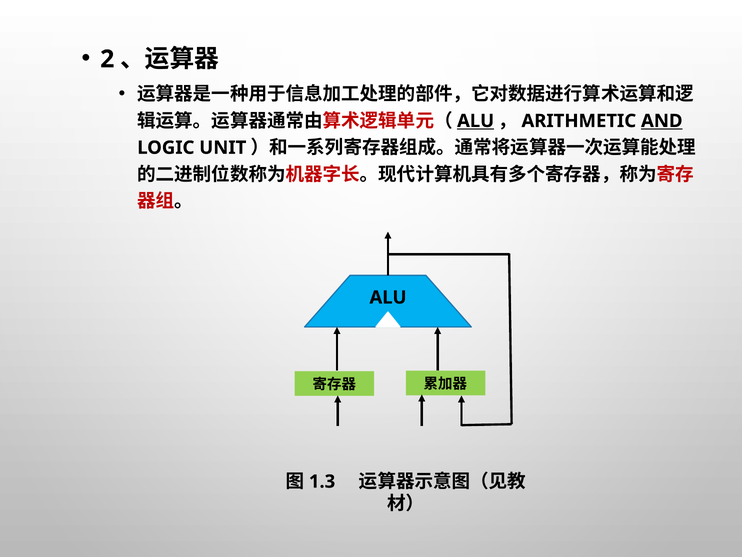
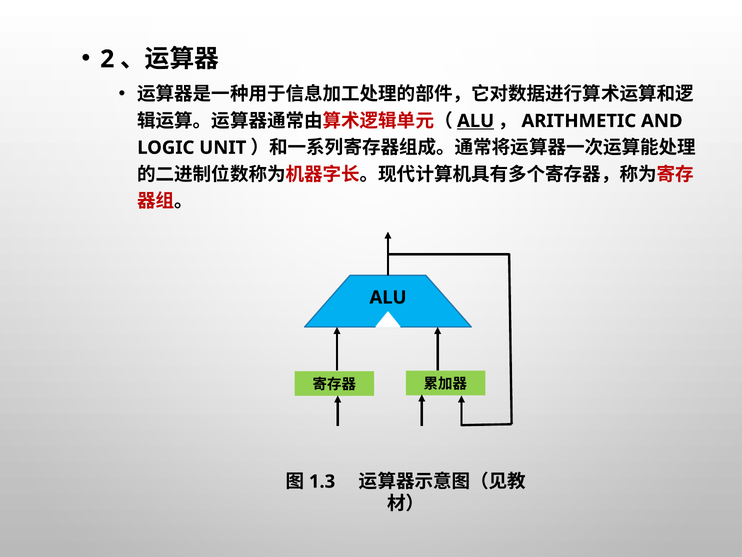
AND underline: present -> none
